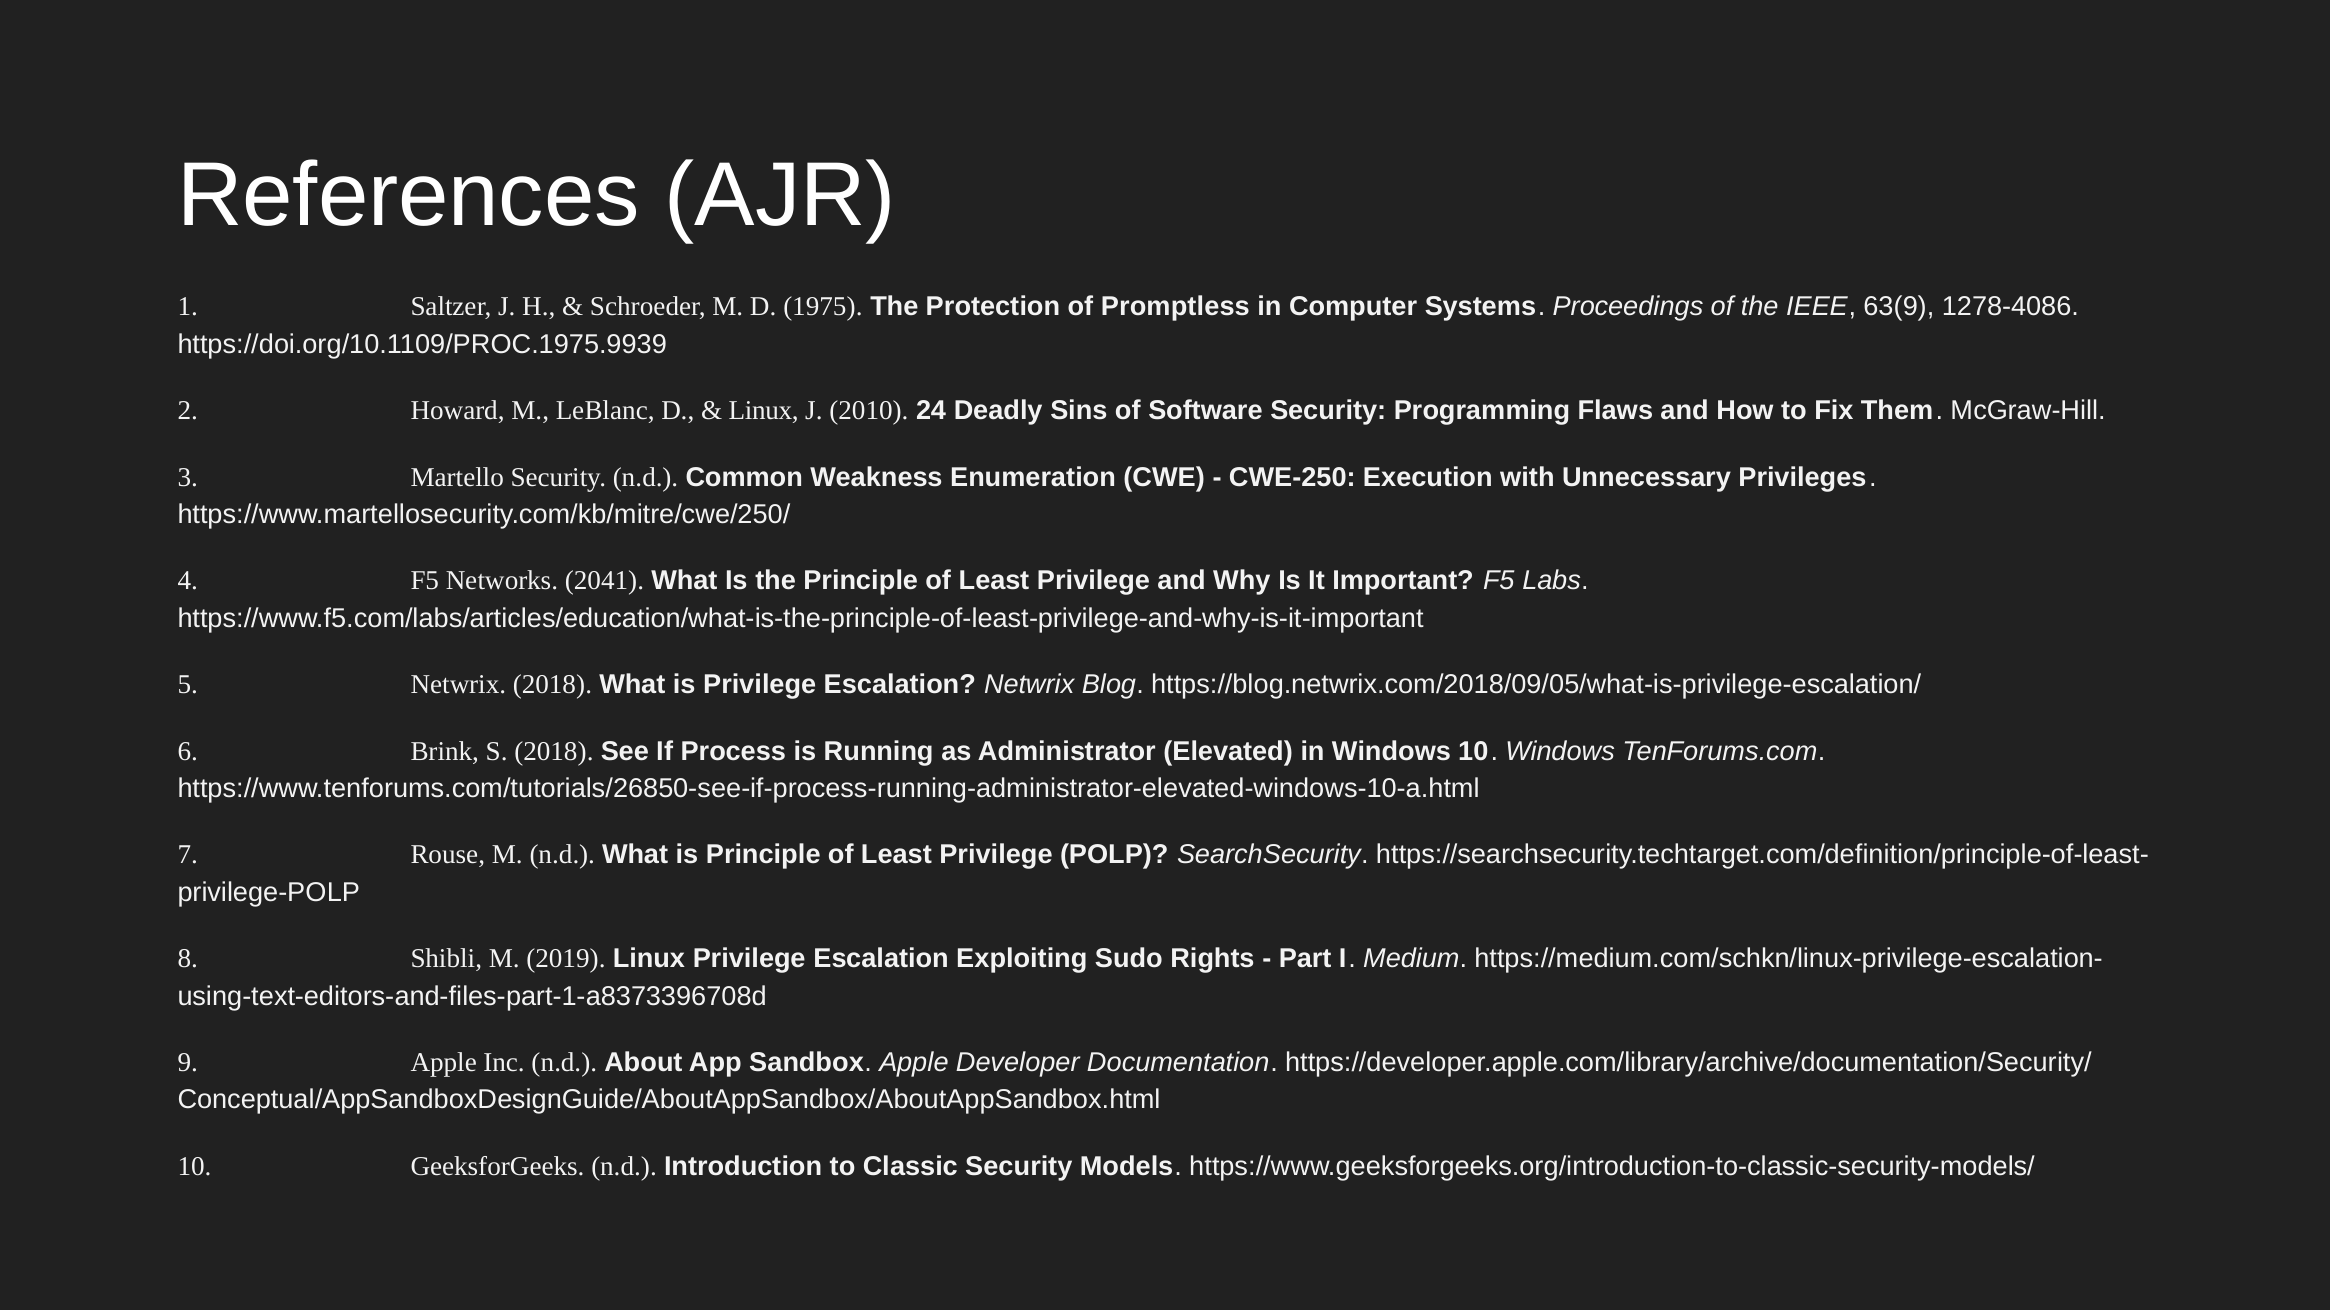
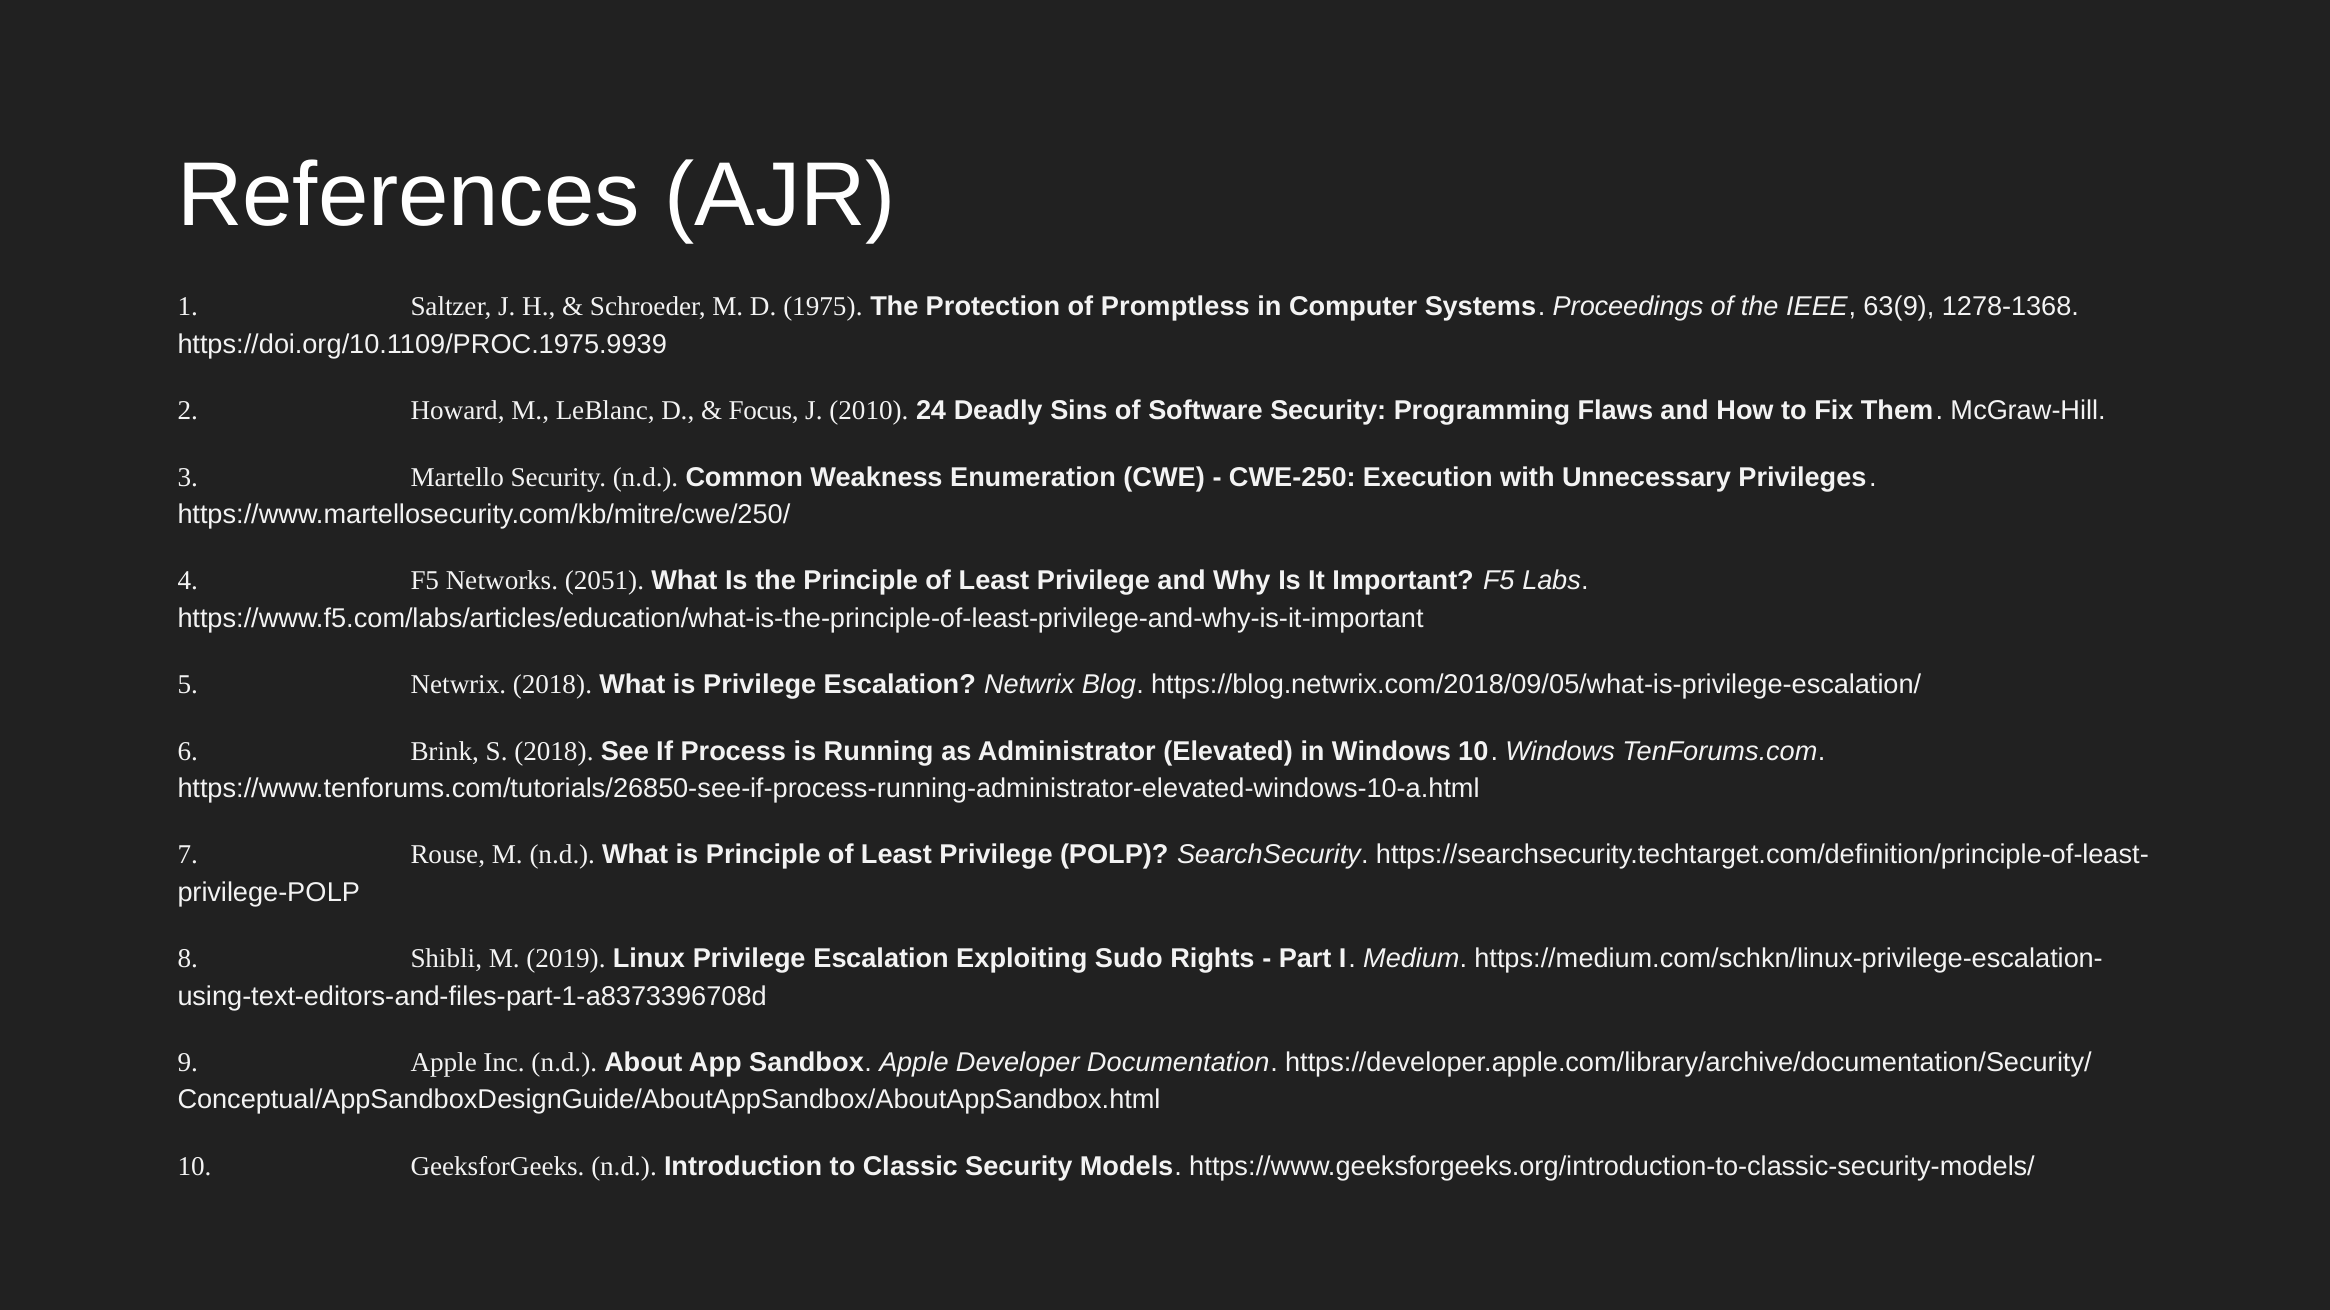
1278-4086: 1278-4086 -> 1278-1368
Linux at (764, 411): Linux -> Focus
2041: 2041 -> 2051
